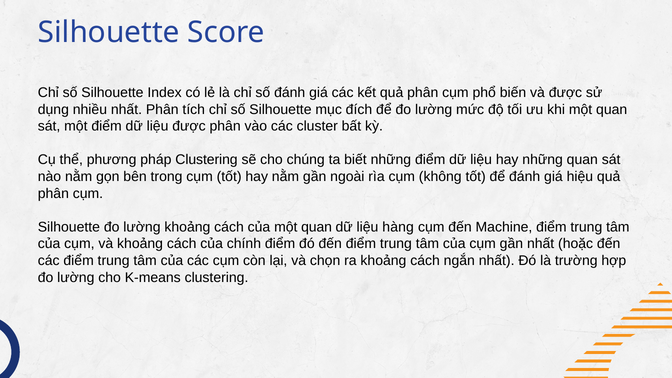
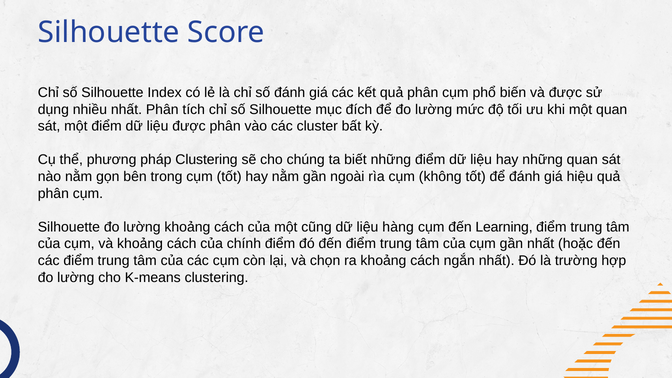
của một quan: quan -> cũng
Machine: Machine -> Learning
